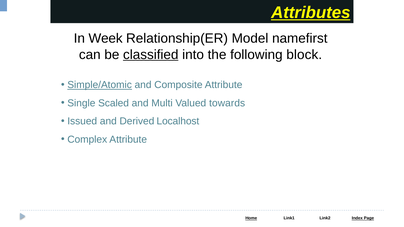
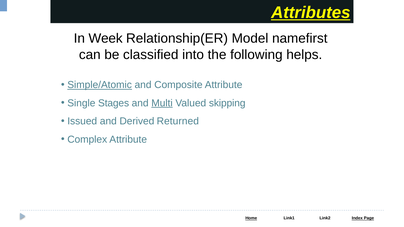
classified underline: present -> none
block: block -> helps
Scaled: Scaled -> Stages
Multi underline: none -> present
towards: towards -> skipping
Localhost: Localhost -> Returned
